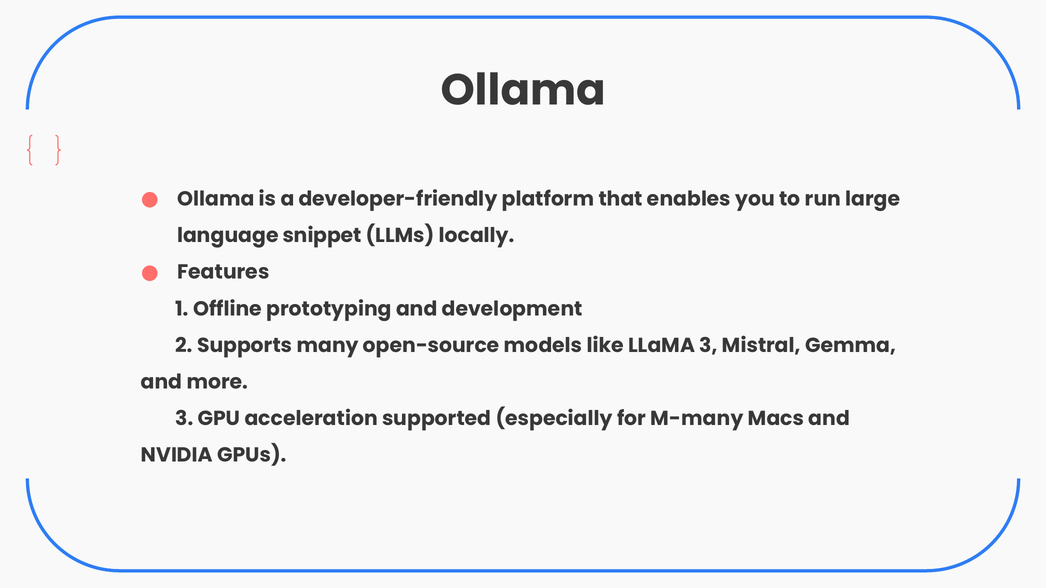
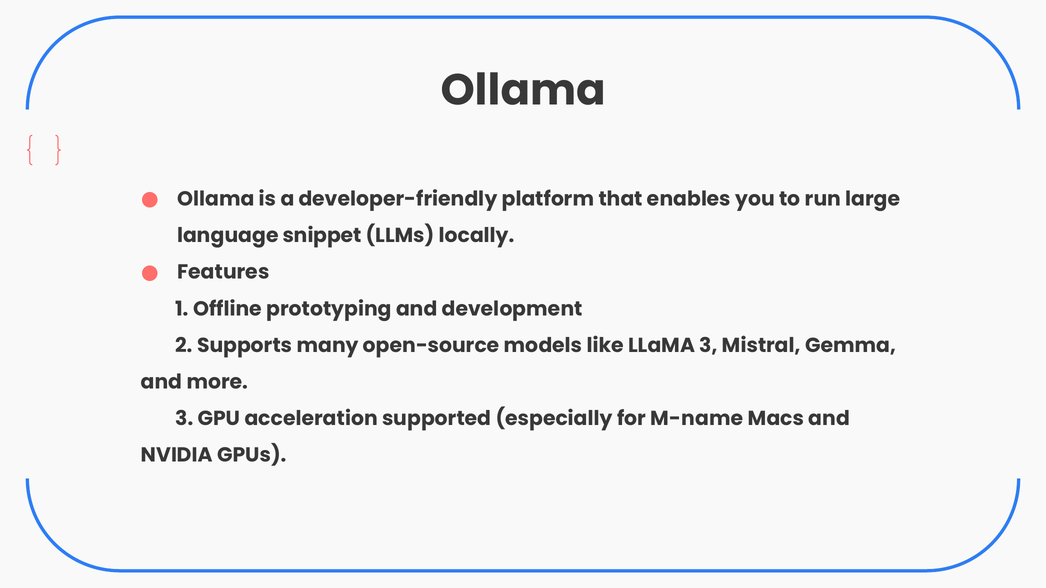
M-many: M-many -> M-name
